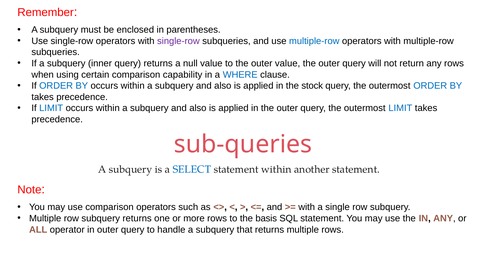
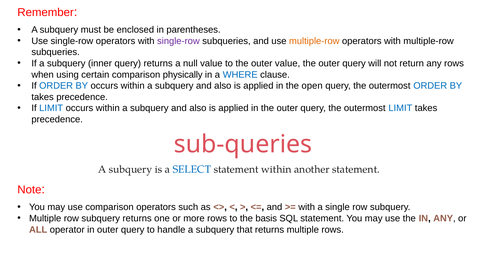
multiple-row at (314, 41) colour: blue -> orange
capability: capability -> physically
stock: stock -> open
